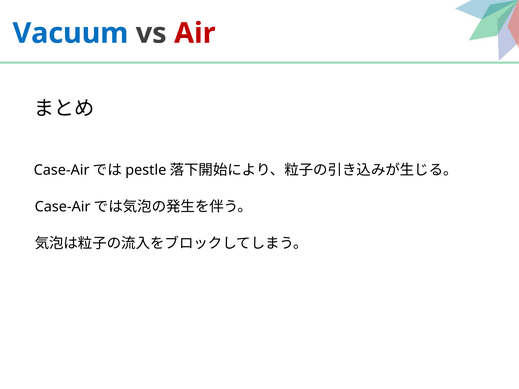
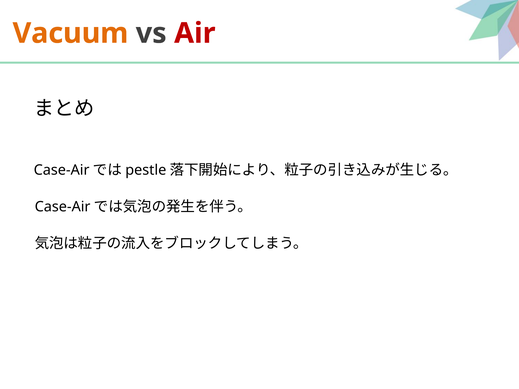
Vacuum colour: blue -> orange
